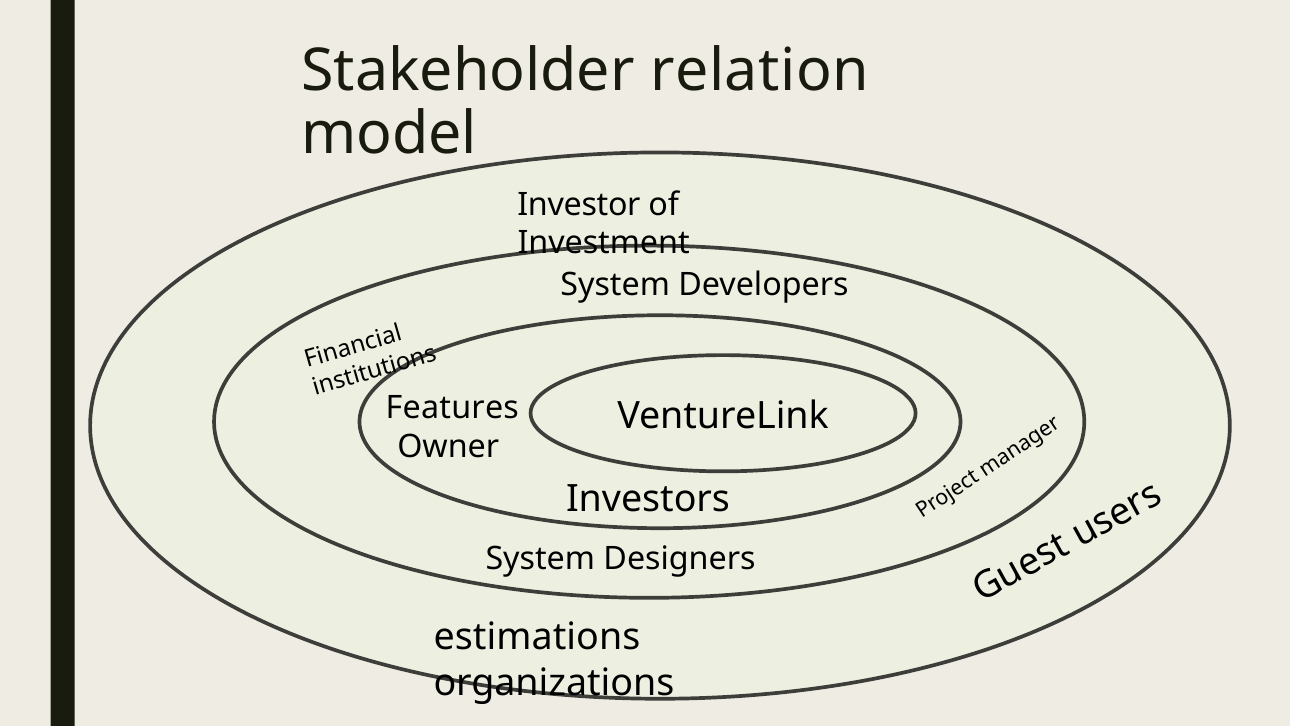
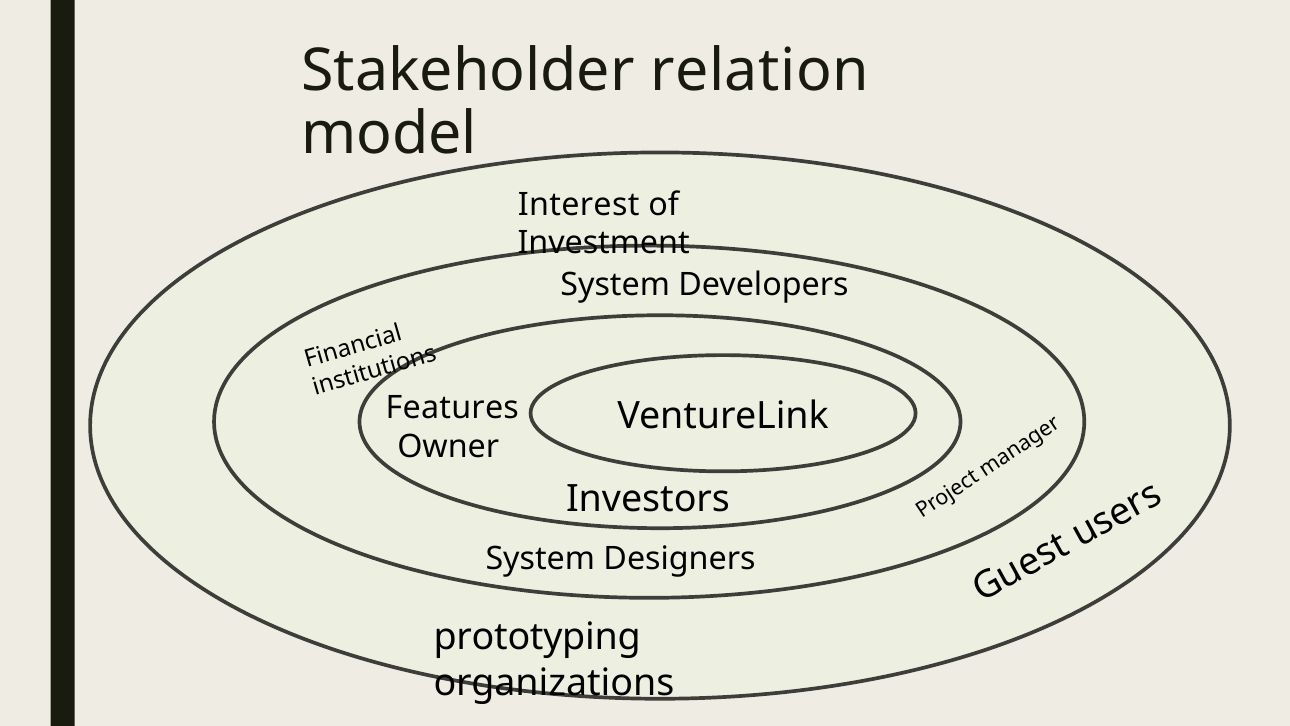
Investor: Investor -> Interest
estimations: estimations -> prototyping
